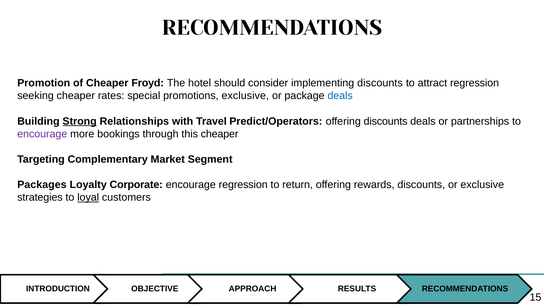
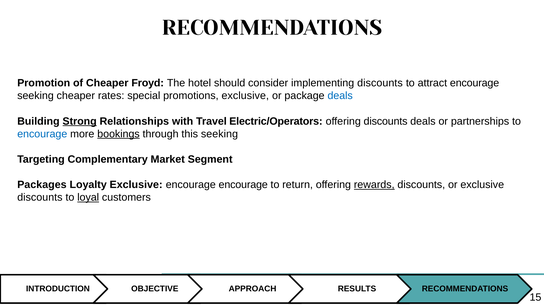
attract regression: regression -> encourage
Predict/Operators: Predict/Operators -> Electric/Operators
encourage at (42, 134) colour: purple -> blue
bookings underline: none -> present
this cheaper: cheaper -> seeking
Loyalty Corporate: Corporate -> Exclusive
encourage regression: regression -> encourage
rewards underline: none -> present
strategies at (40, 197): strategies -> discounts
